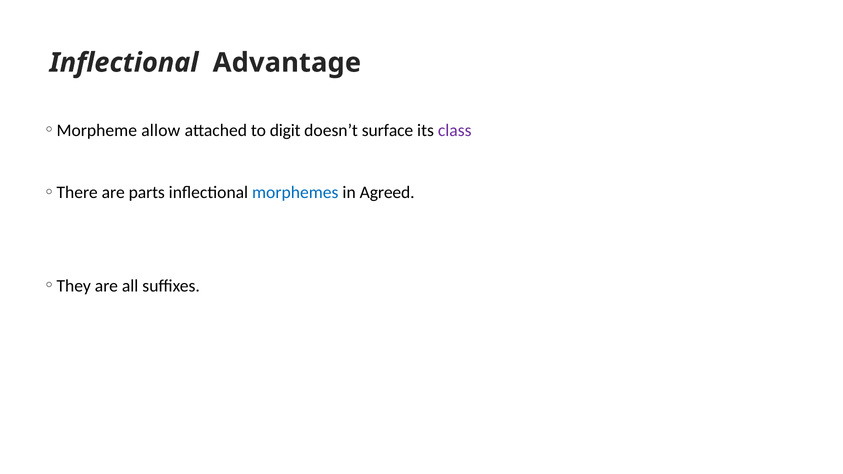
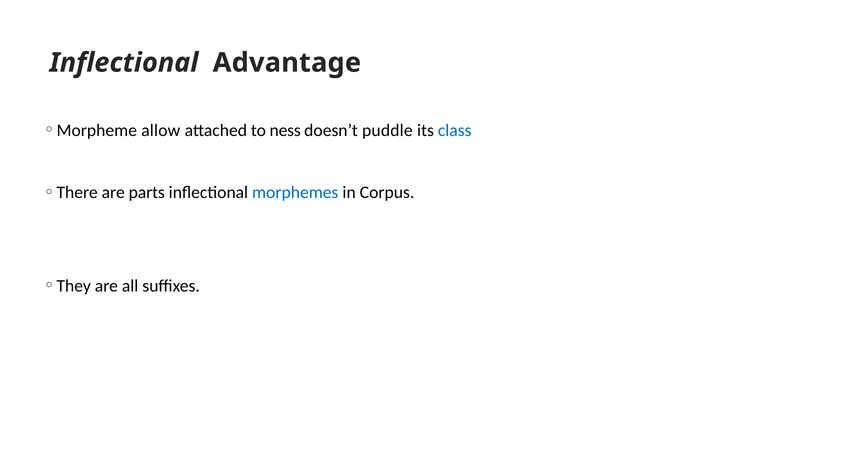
digit: digit -> ness
surface: surface -> puddle
class colour: purple -> blue
Agreed: Agreed -> Corpus
